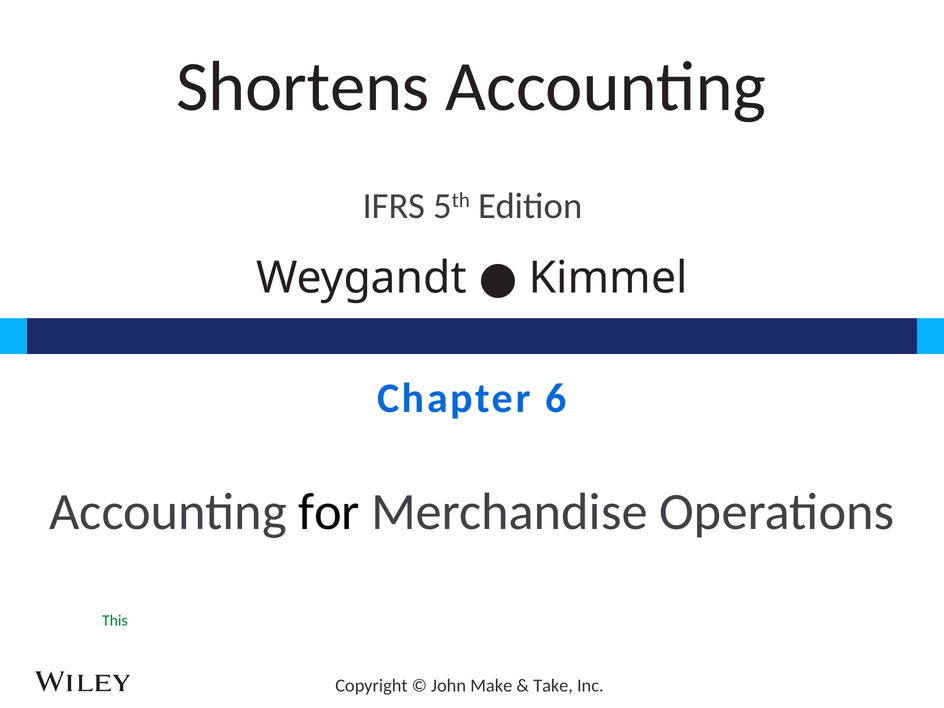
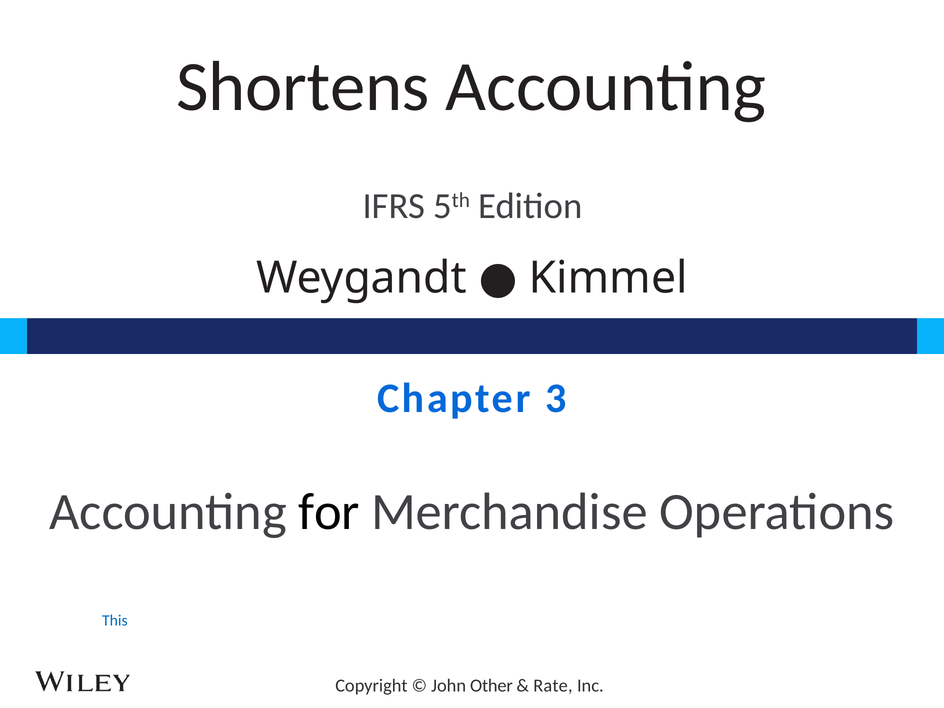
6: 6 -> 3
This colour: green -> blue
Make: Make -> Other
Take: Take -> Rate
